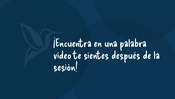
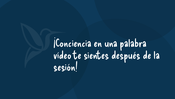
¡Encuentra: ¡Encuentra -> ¡Conciencia
